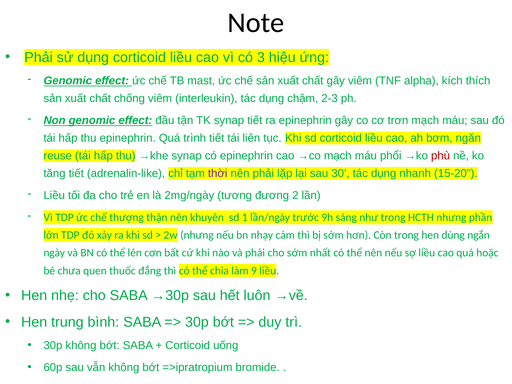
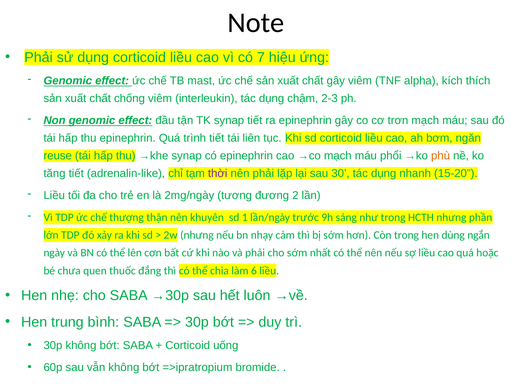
3: 3 -> 7
phù colour: red -> orange
9: 9 -> 6
